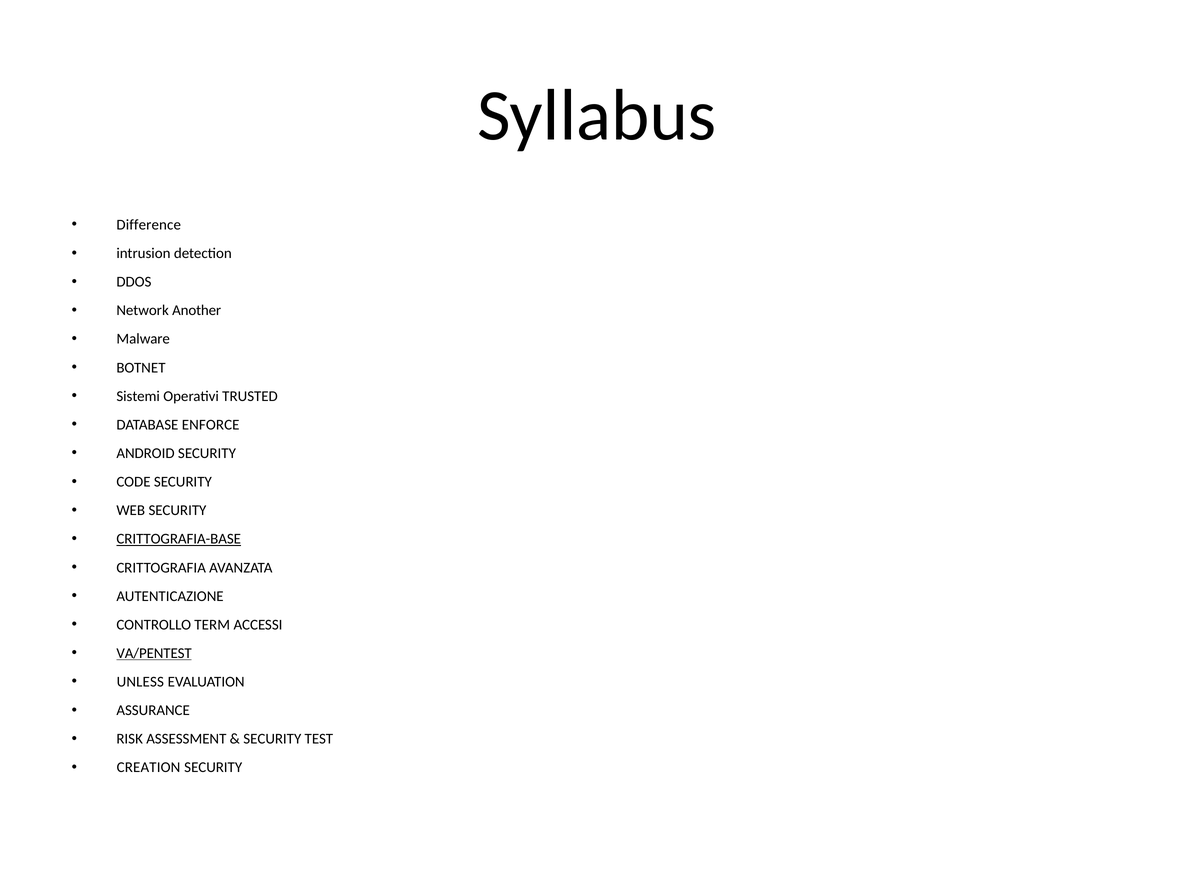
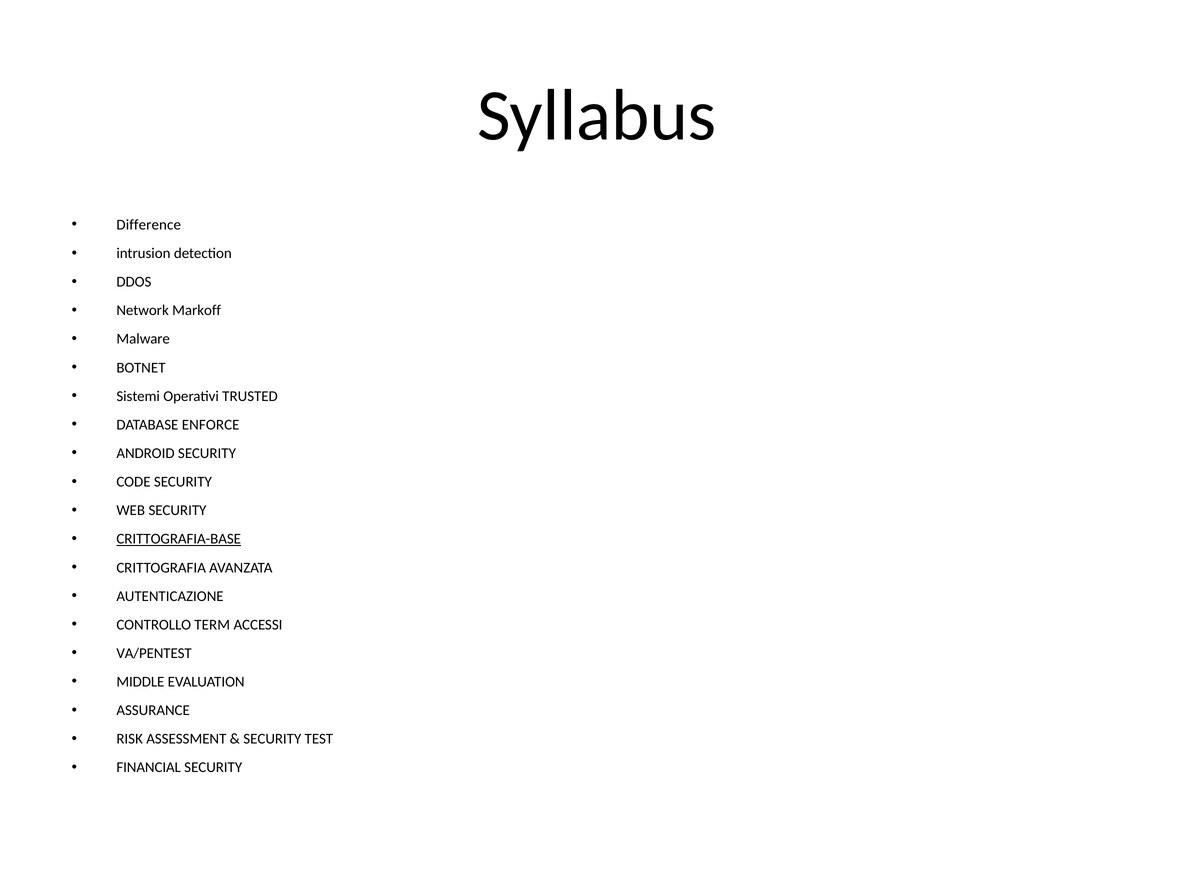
Another: Another -> Markoff
VA/PENTEST underline: present -> none
UNLESS: UNLESS -> MIDDLE
CREATION: CREATION -> FINANCIAL
